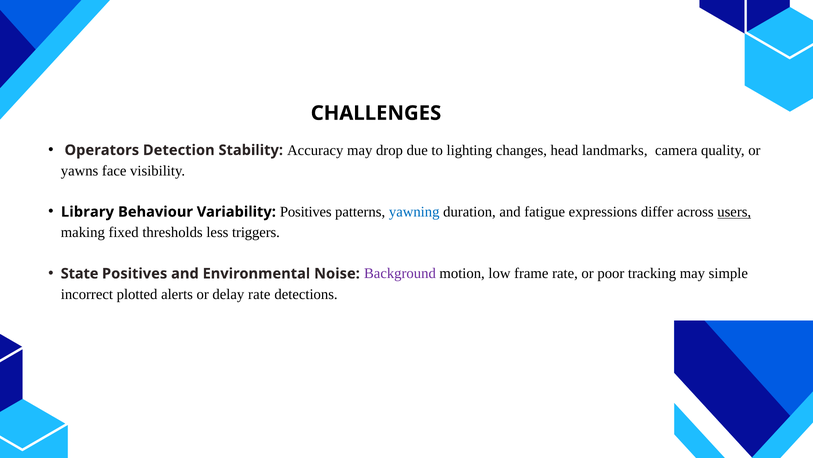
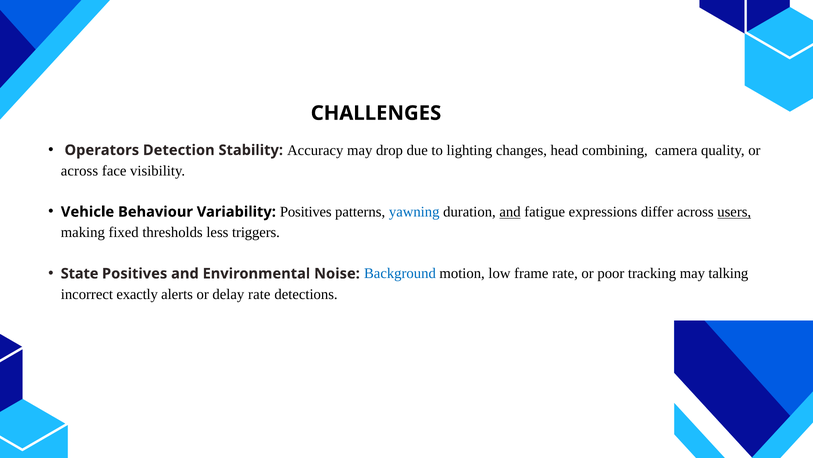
landmarks: landmarks -> combining
yawns at (80, 170): yawns -> across
Library: Library -> Vehicle
and at (510, 212) underline: none -> present
Background colour: purple -> blue
simple: simple -> talking
plotted: plotted -> exactly
